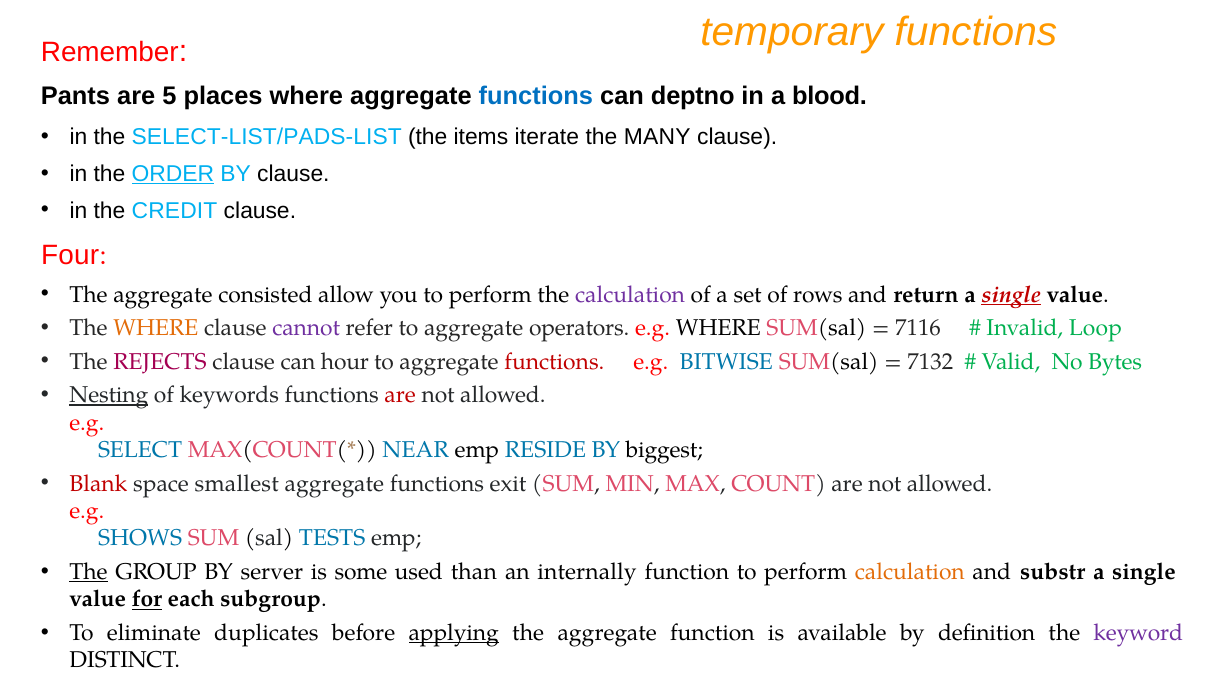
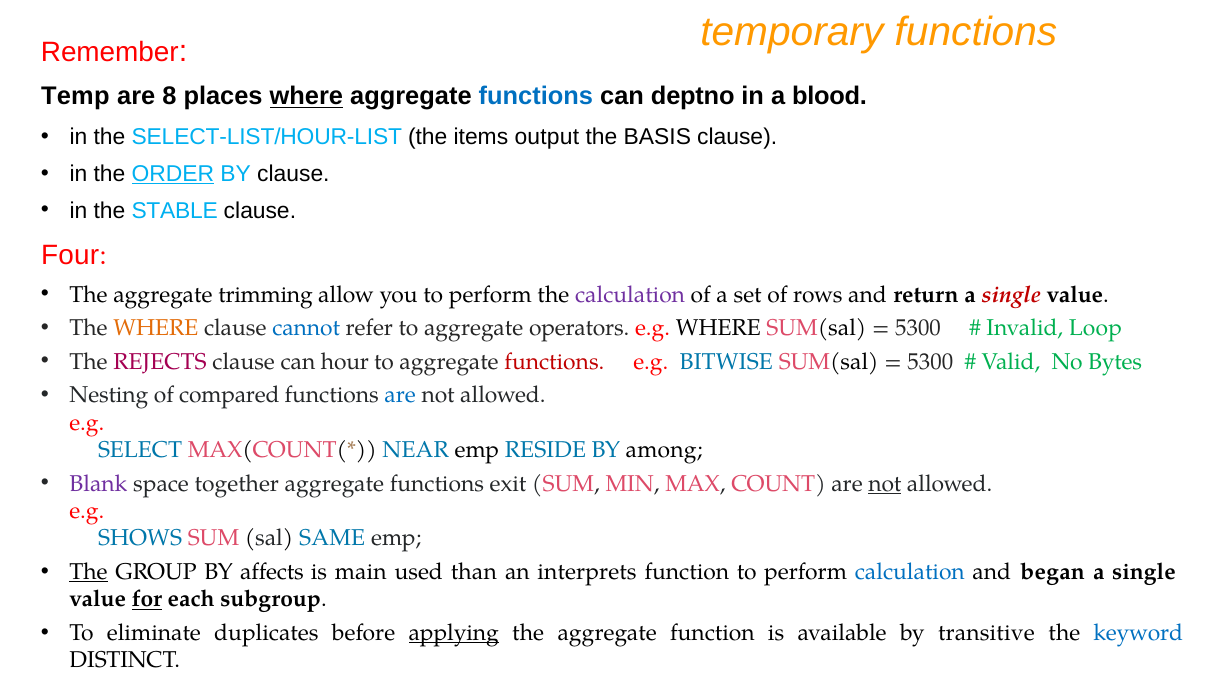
Pants: Pants -> Temp
5: 5 -> 8
where at (306, 96) underline: none -> present
SELECT-LIST/PADS-LIST: SELECT-LIST/PADS-LIST -> SELECT-LIST/HOUR-LIST
iterate: iterate -> output
MANY: MANY -> BASIS
CREDIT: CREDIT -> STABLE
consisted: consisted -> trimming
single at (1011, 294) underline: present -> none
cannot colour: purple -> blue
7116 at (918, 328): 7116 -> 5300
7132 at (930, 361): 7132 -> 5300
Nesting underline: present -> none
keywords: keywords -> compared
are at (400, 395) colour: red -> blue
biggest: biggest -> among
Blank colour: red -> purple
smallest: smallest -> together
not at (885, 483) underline: none -> present
TESTS: TESTS -> SAME
server: server -> affects
some: some -> main
internally: internally -> interprets
calculation at (910, 572) colour: orange -> blue
substr: substr -> began
definition: definition -> transitive
keyword colour: purple -> blue
